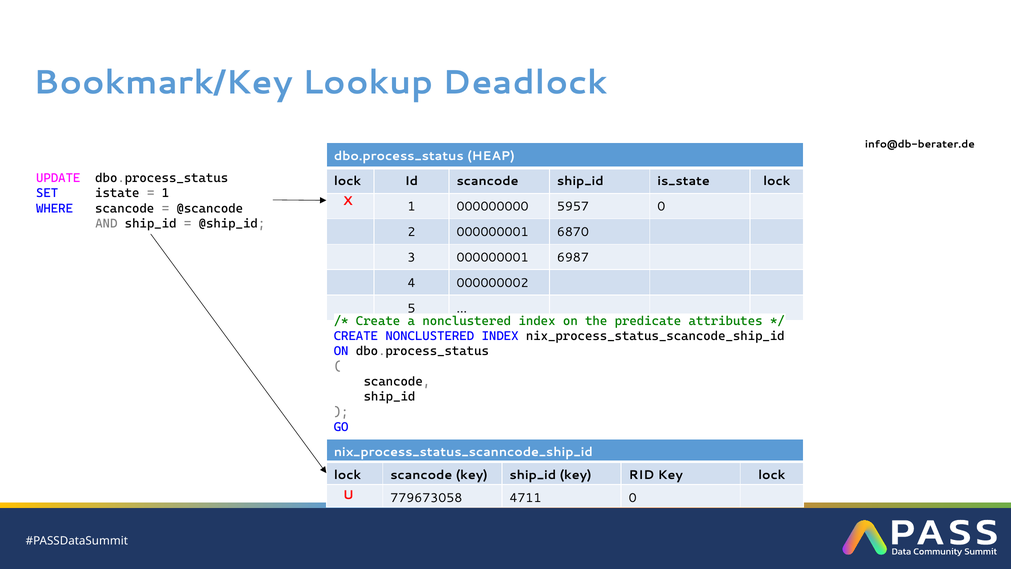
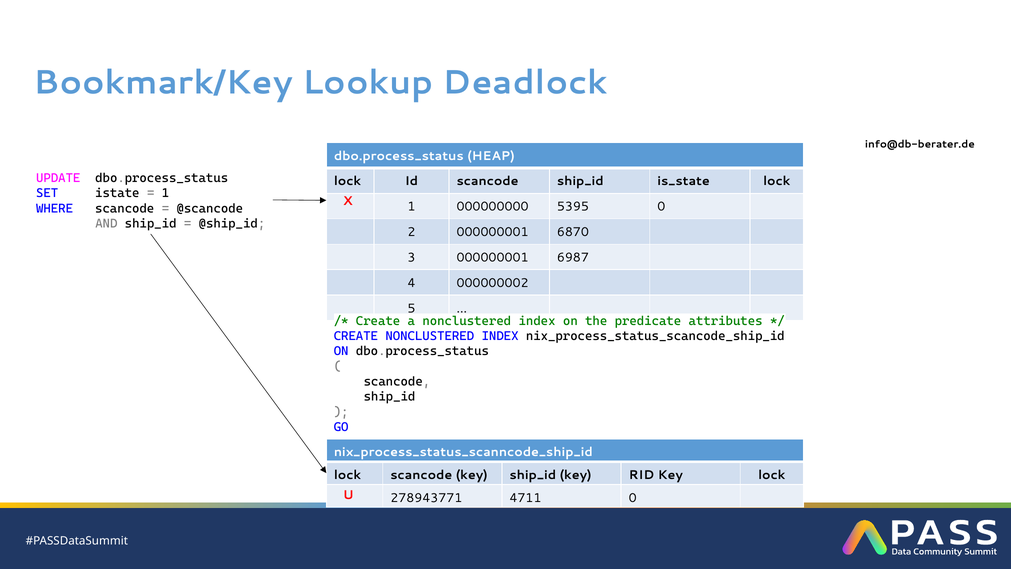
5957: 5957 -> 5395
779673058: 779673058 -> 278943771
